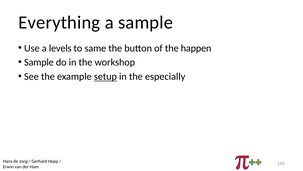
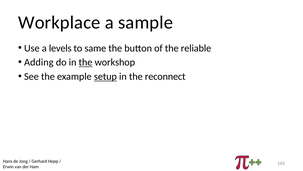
Everything: Everything -> Workplace
happen: happen -> reliable
Sample at (39, 62): Sample -> Adding
the at (86, 62) underline: none -> present
especially: especially -> reconnect
